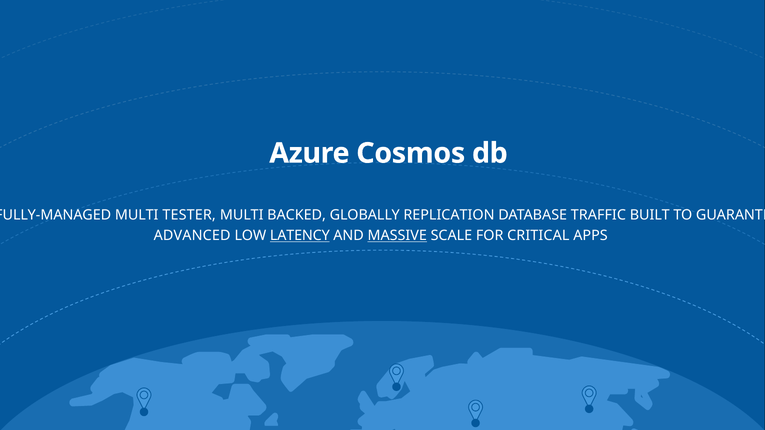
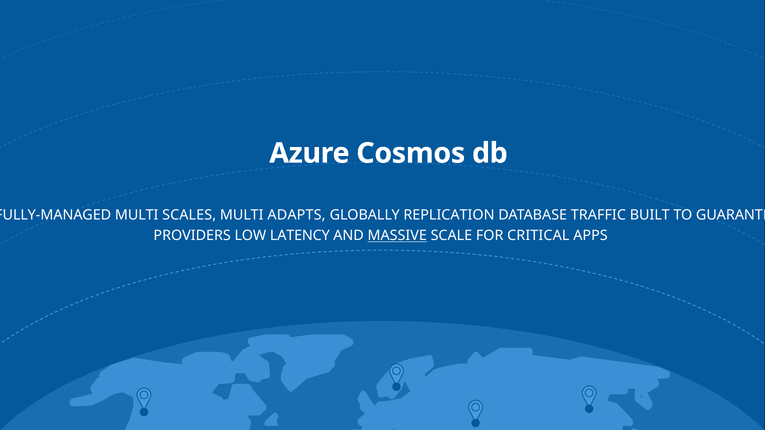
TESTER: TESTER -> SCALES
BACKED: BACKED -> ADAPTS
ADVANCED: ADVANCED -> PROVIDERS
LATENCY underline: present -> none
